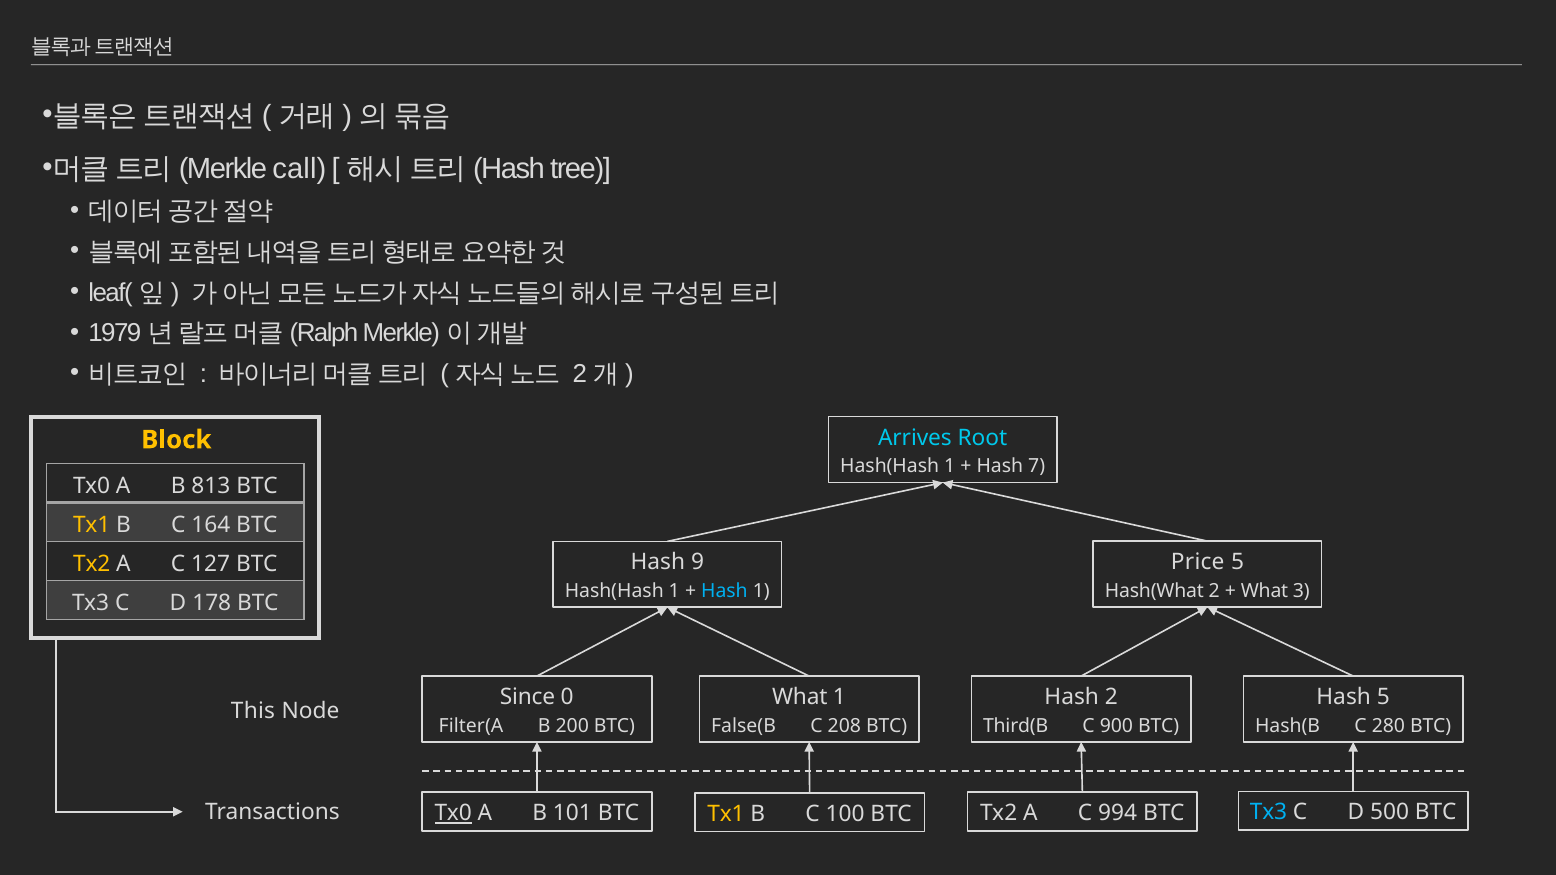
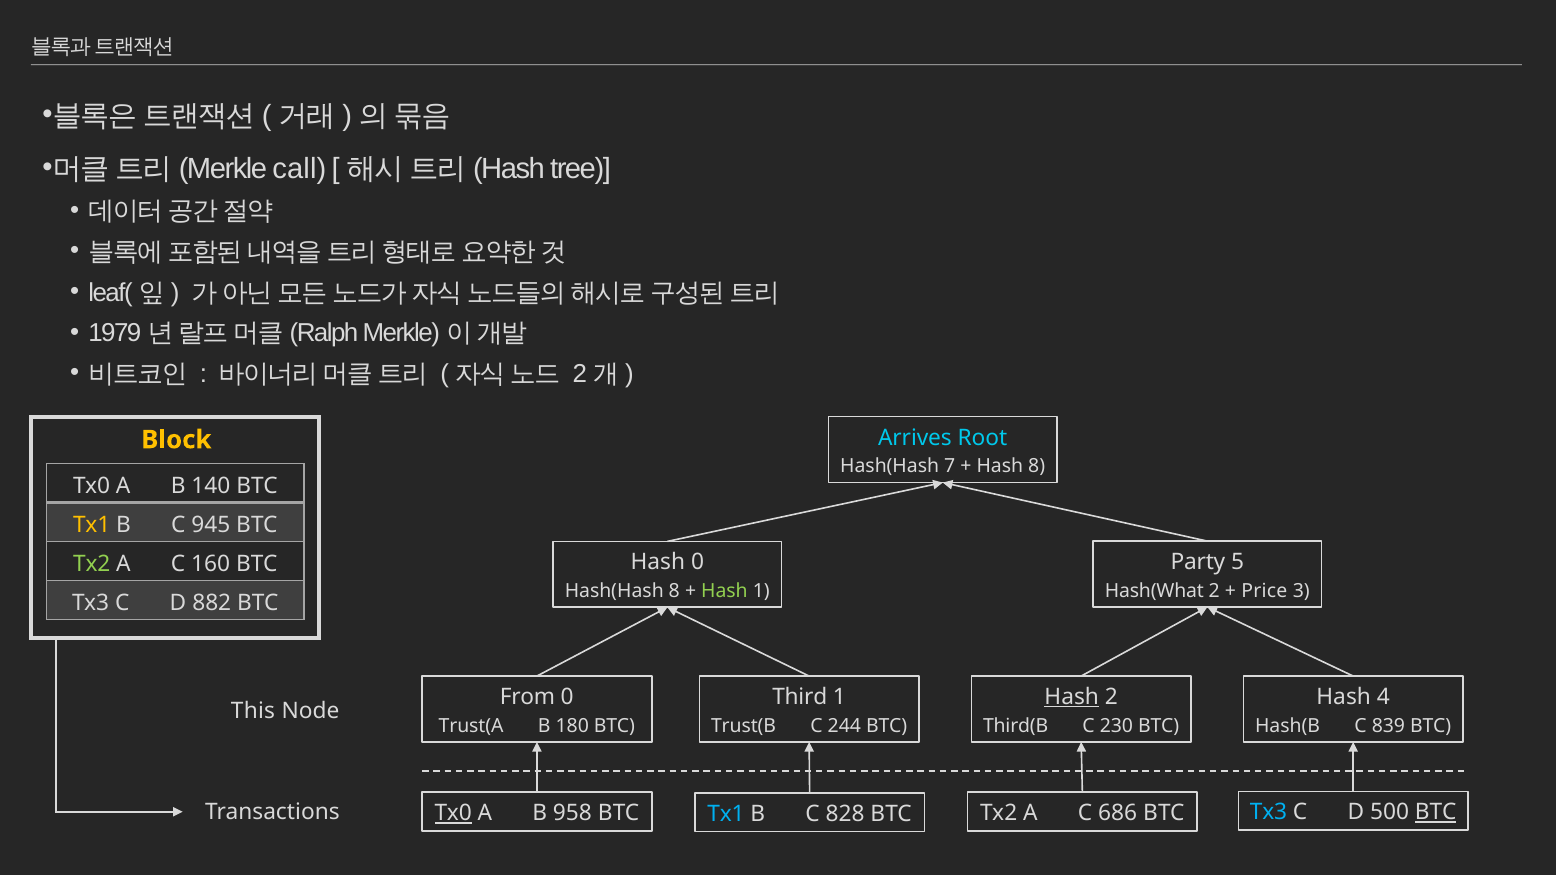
1 at (950, 467): 1 -> 7
Hash 7: 7 -> 8
813: 813 -> 140
164: 164 -> 945
Price: Price -> Party
Hash 9: 9 -> 0
Tx2 at (92, 564) colour: yellow -> light green
127: 127 -> 160
What at (1265, 591): What -> Price
1 at (674, 591): 1 -> 8
Hash at (724, 591) colour: light blue -> light green
178: 178 -> 882
Since: Since -> From
What at (800, 697): What -> Third
Hash at (1072, 697) underline: none -> present
Hash 5: 5 -> 4
Filter(A: Filter(A -> Trust(A
200: 200 -> 180
False(B: False(B -> Trust(B
208: 208 -> 244
900: 900 -> 230
280: 280 -> 839
Tx1 at (726, 814) colour: yellow -> light blue
100: 100 -> 828
BTC at (1436, 813) underline: none -> present
994: 994 -> 686
101: 101 -> 958
